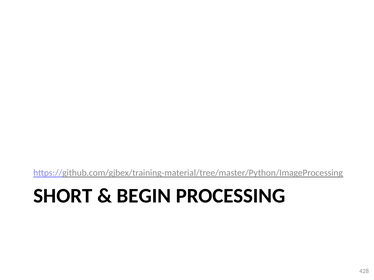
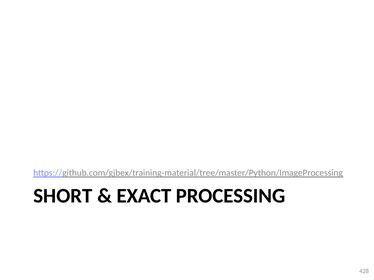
BEGIN: BEGIN -> EXACT
